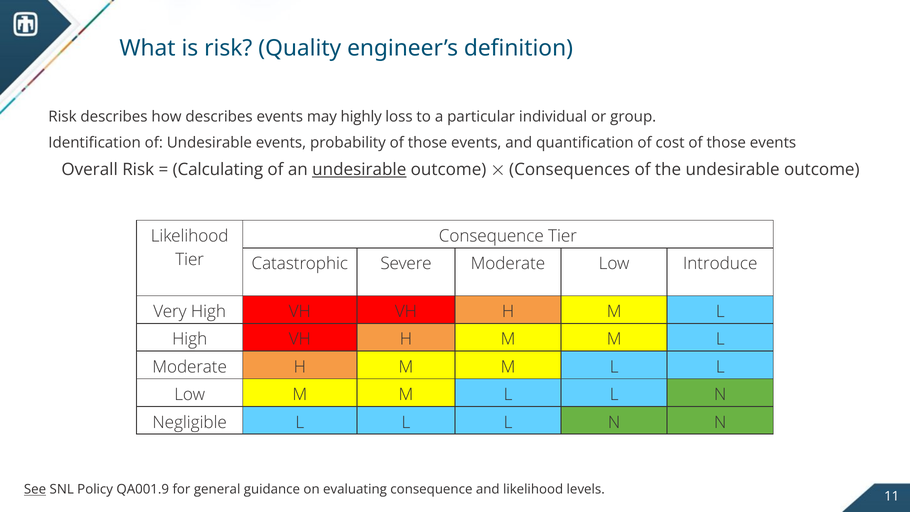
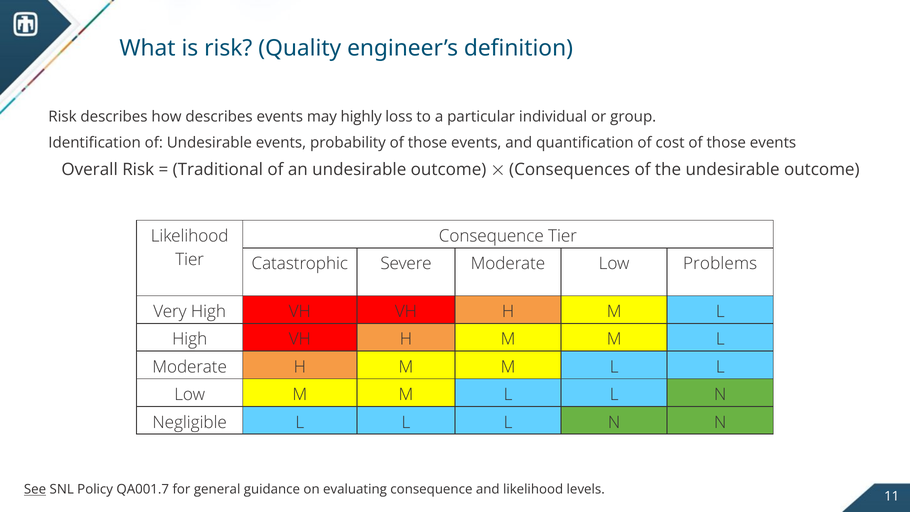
Calculating: Calculating -> Traditional
undesirable at (359, 169) underline: present -> none
Introduce: Introduce -> Problems
QA001.9: QA001.9 -> QA001.7
